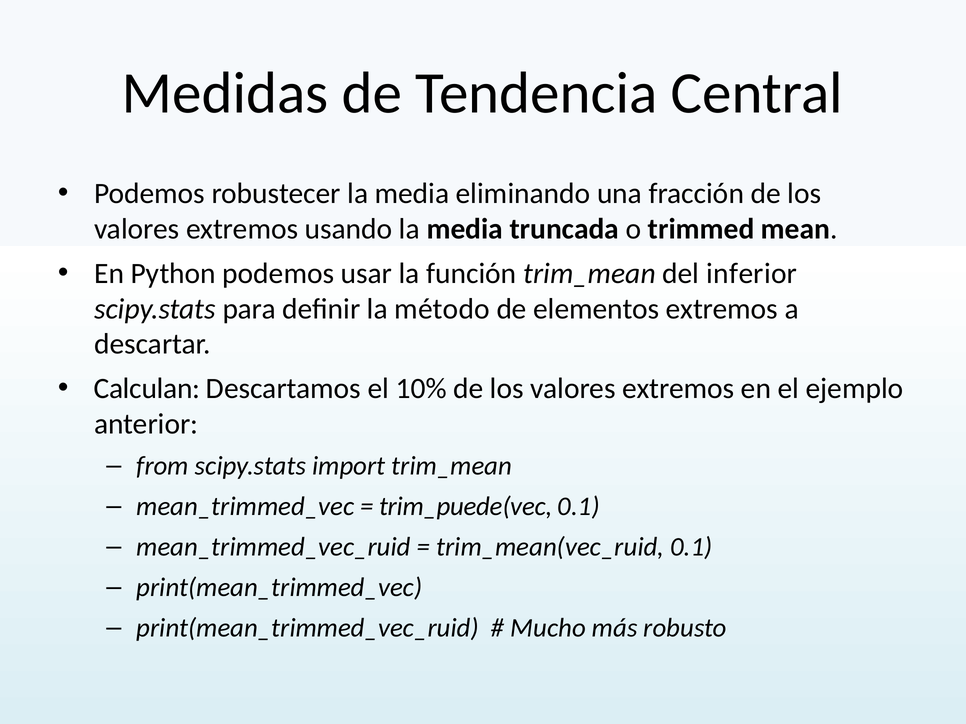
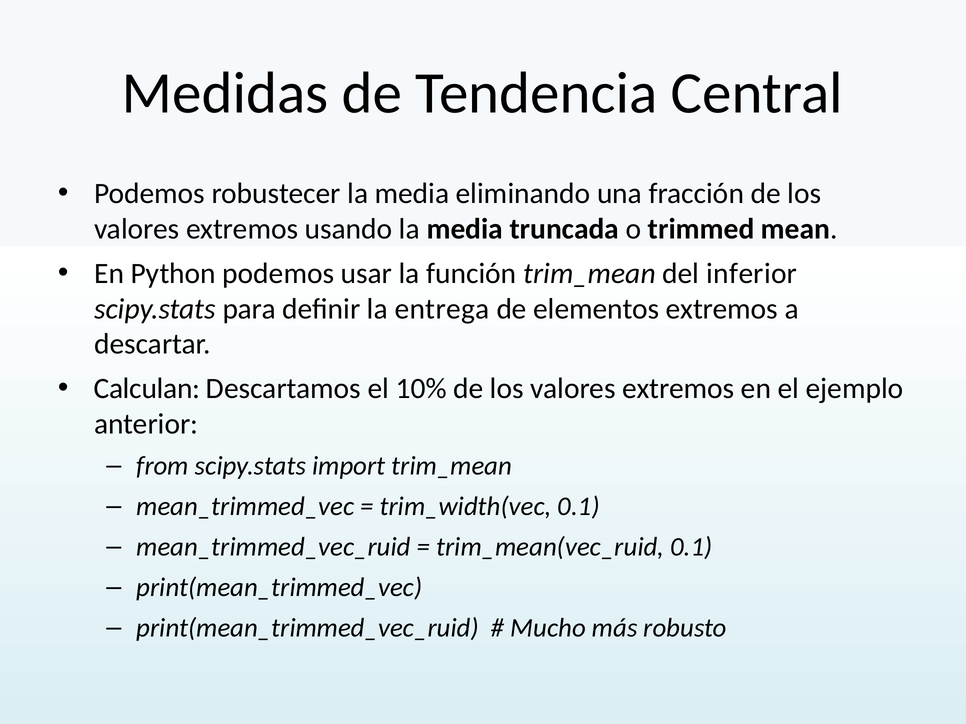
método: método -> entrega
trim_puede(vec: trim_puede(vec -> trim_width(vec
